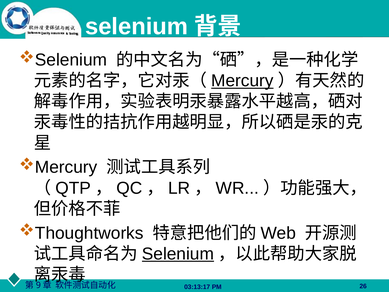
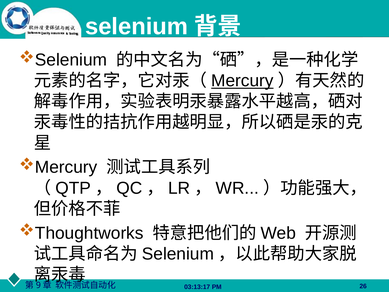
Selenium at (178, 254) underline: present -> none
